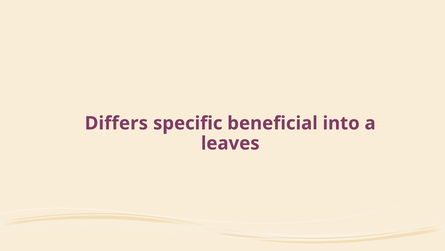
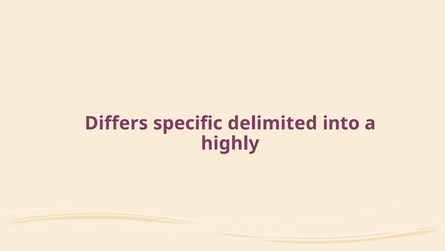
beneficial: beneficial -> delimited
leaves: leaves -> highly
